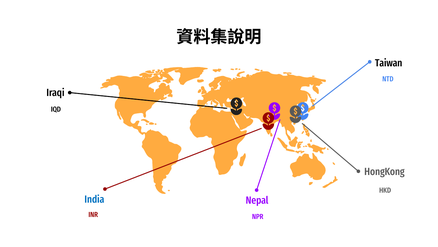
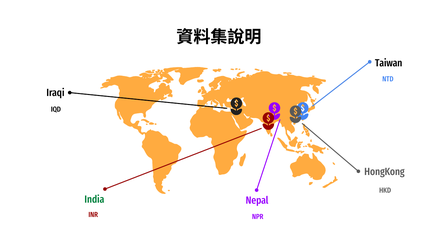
India colour: blue -> green
